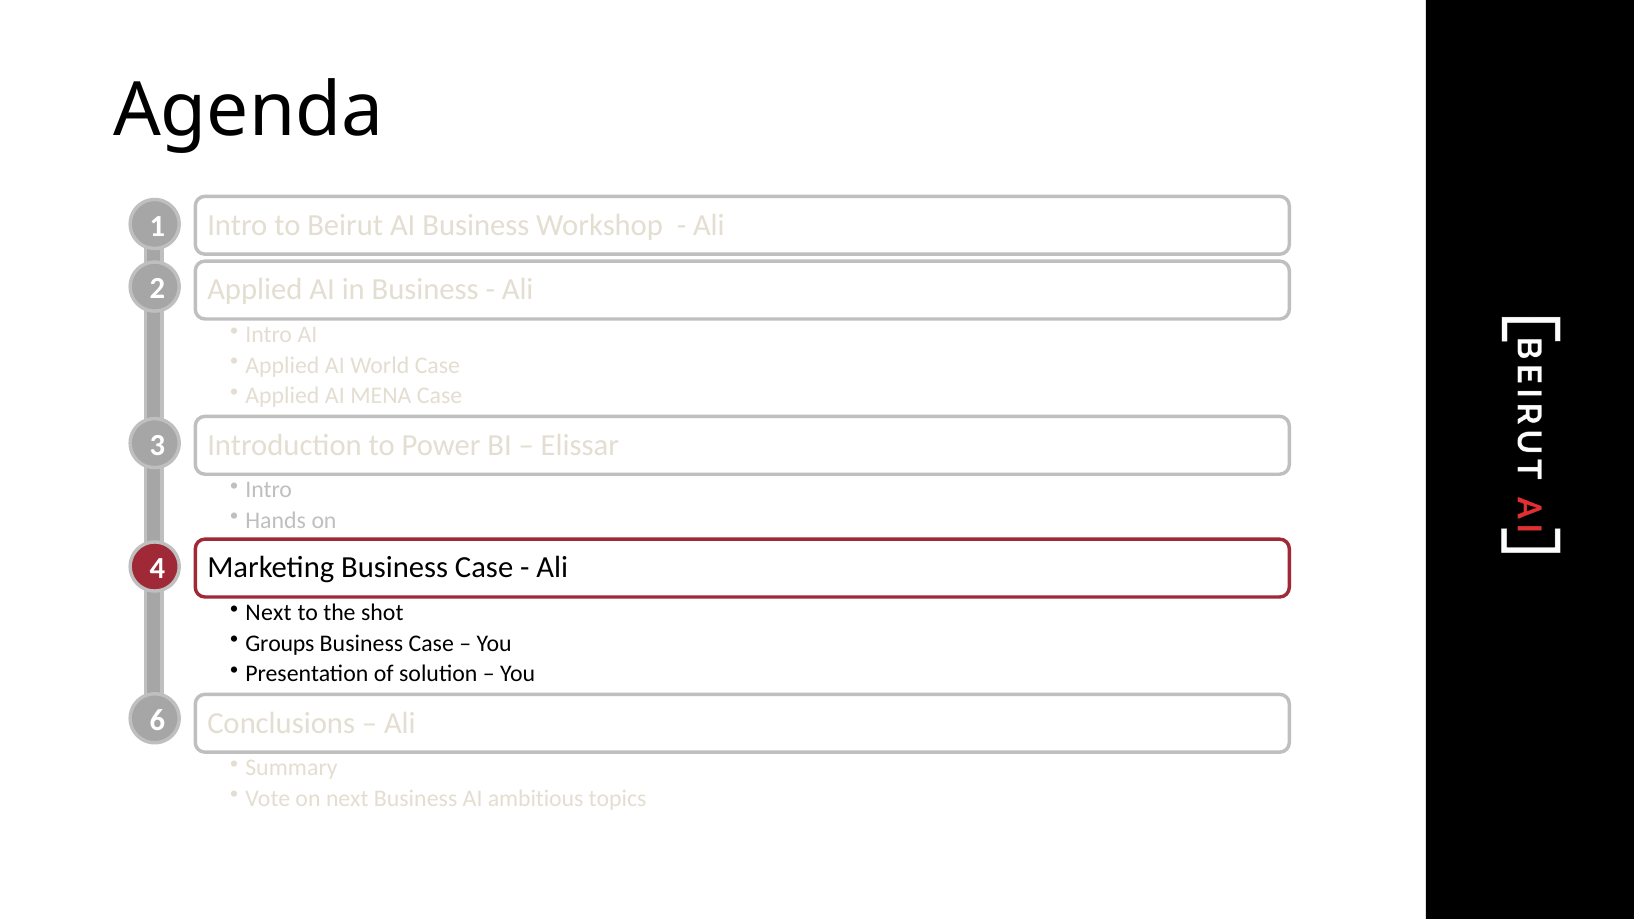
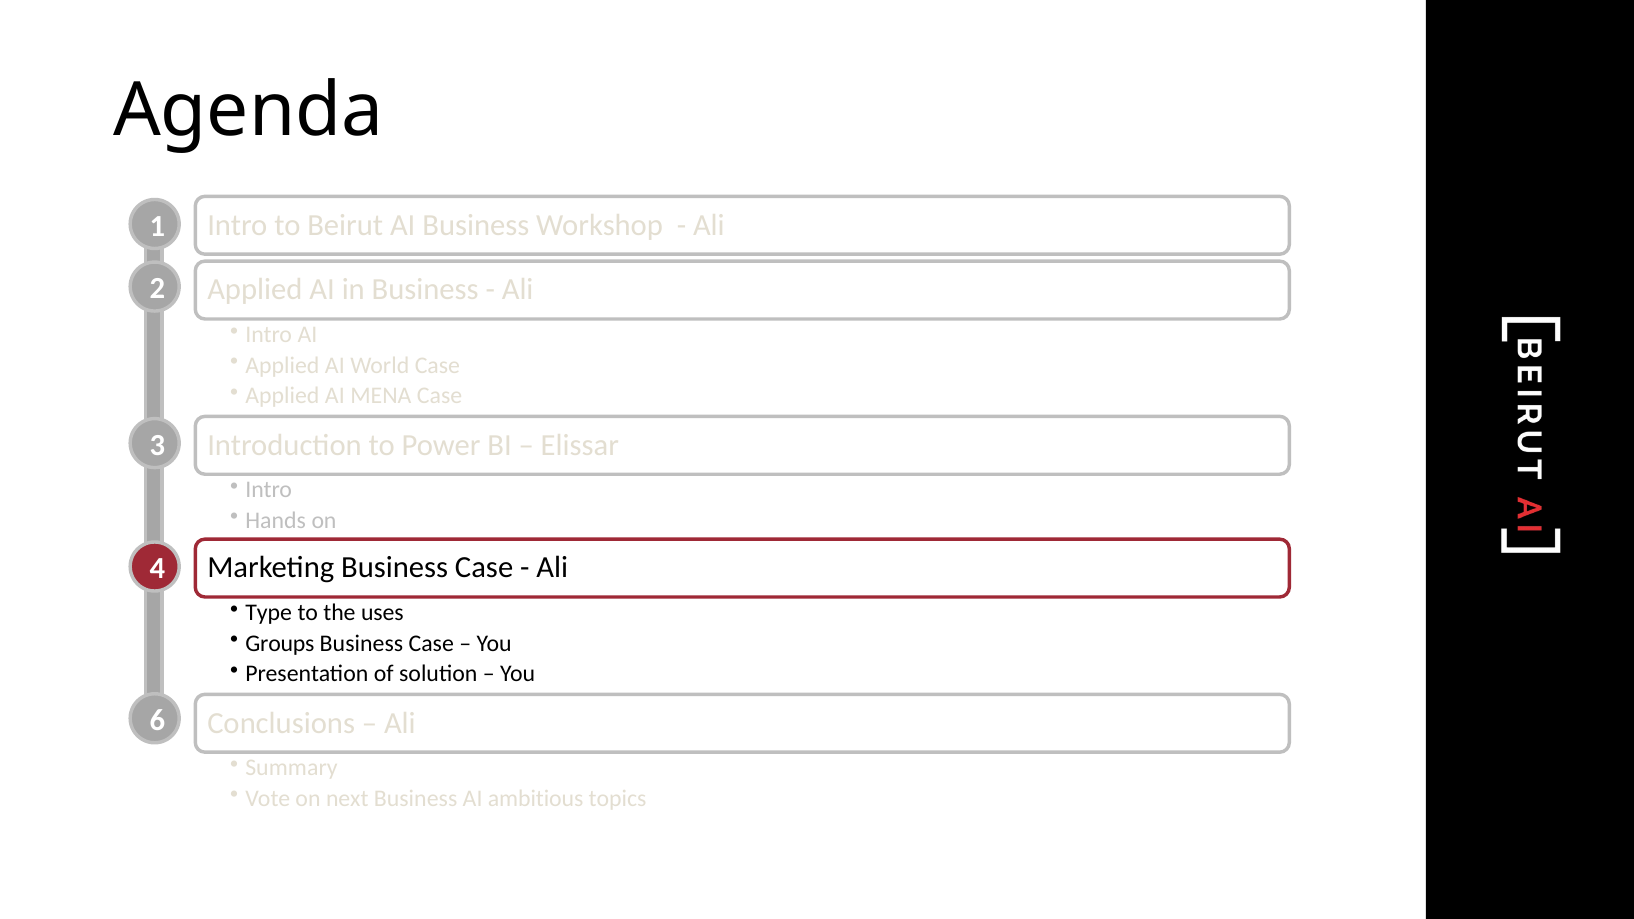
Next at (269, 613): Next -> Type
shot: shot -> uses
